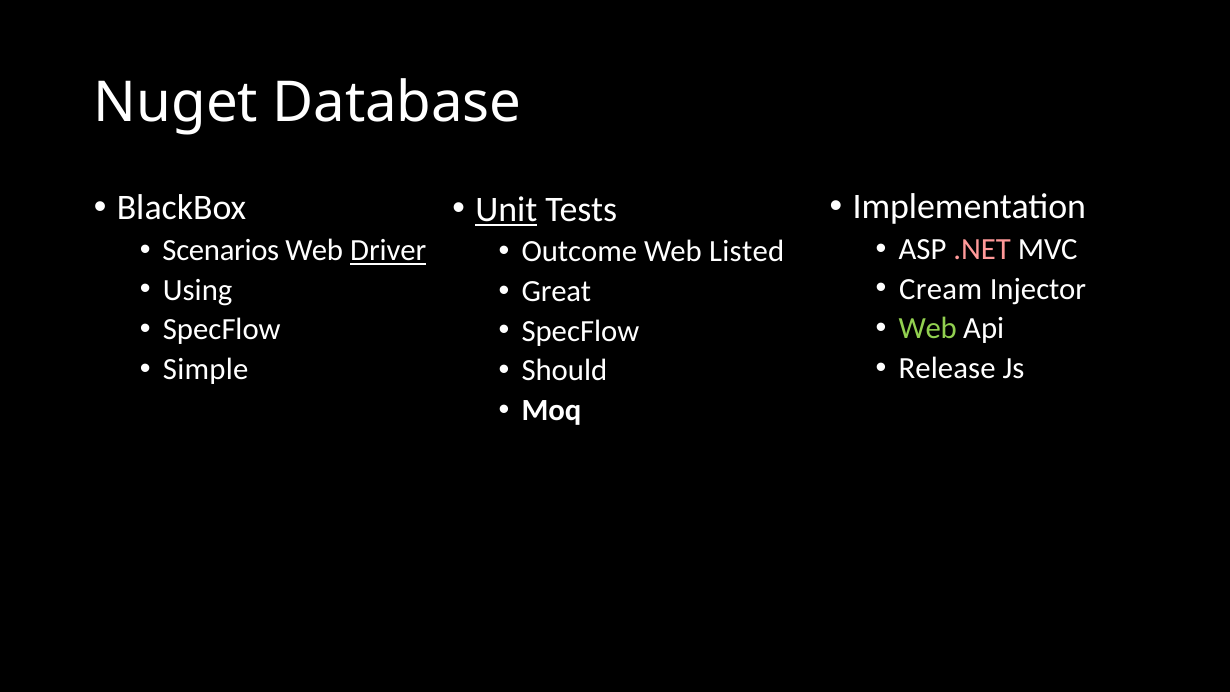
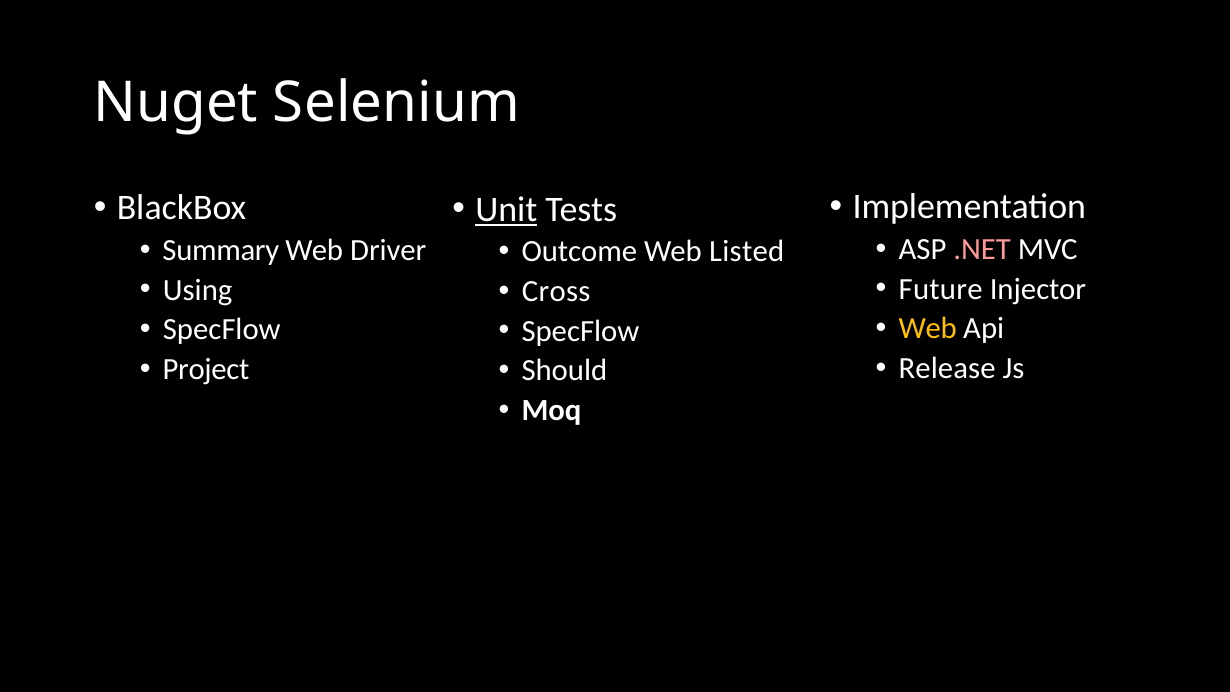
Database: Database -> Selenium
Scenarios: Scenarios -> Summary
Driver underline: present -> none
Cream: Cream -> Future
Great: Great -> Cross
Web at (928, 329) colour: light green -> yellow
Simple: Simple -> Project
